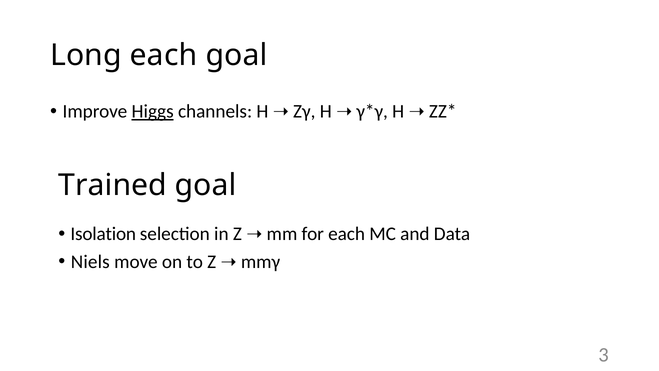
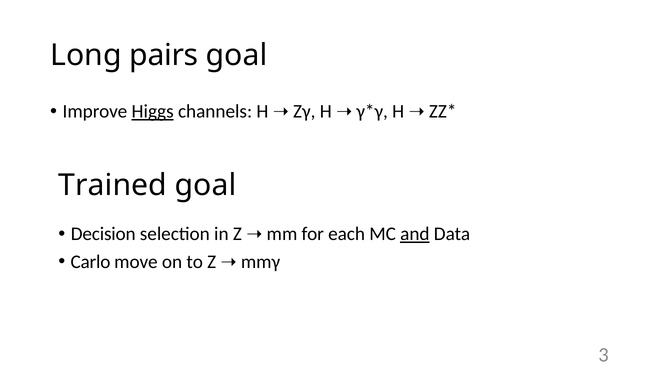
Long each: each -> pairs
Isolation: Isolation -> Decision
and underline: none -> present
Niels: Niels -> Carlo
